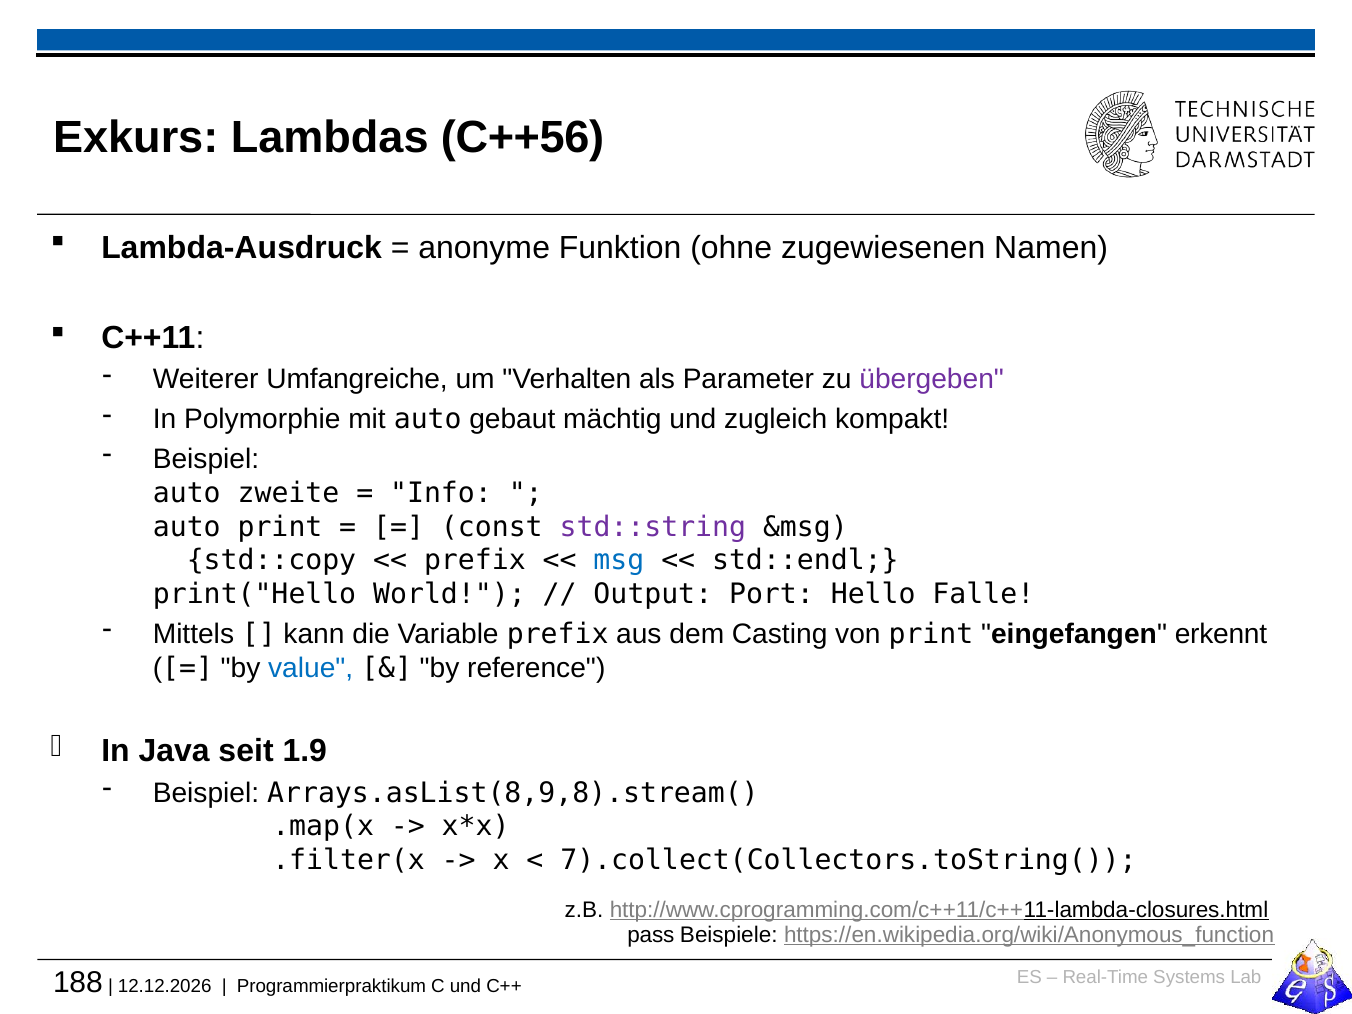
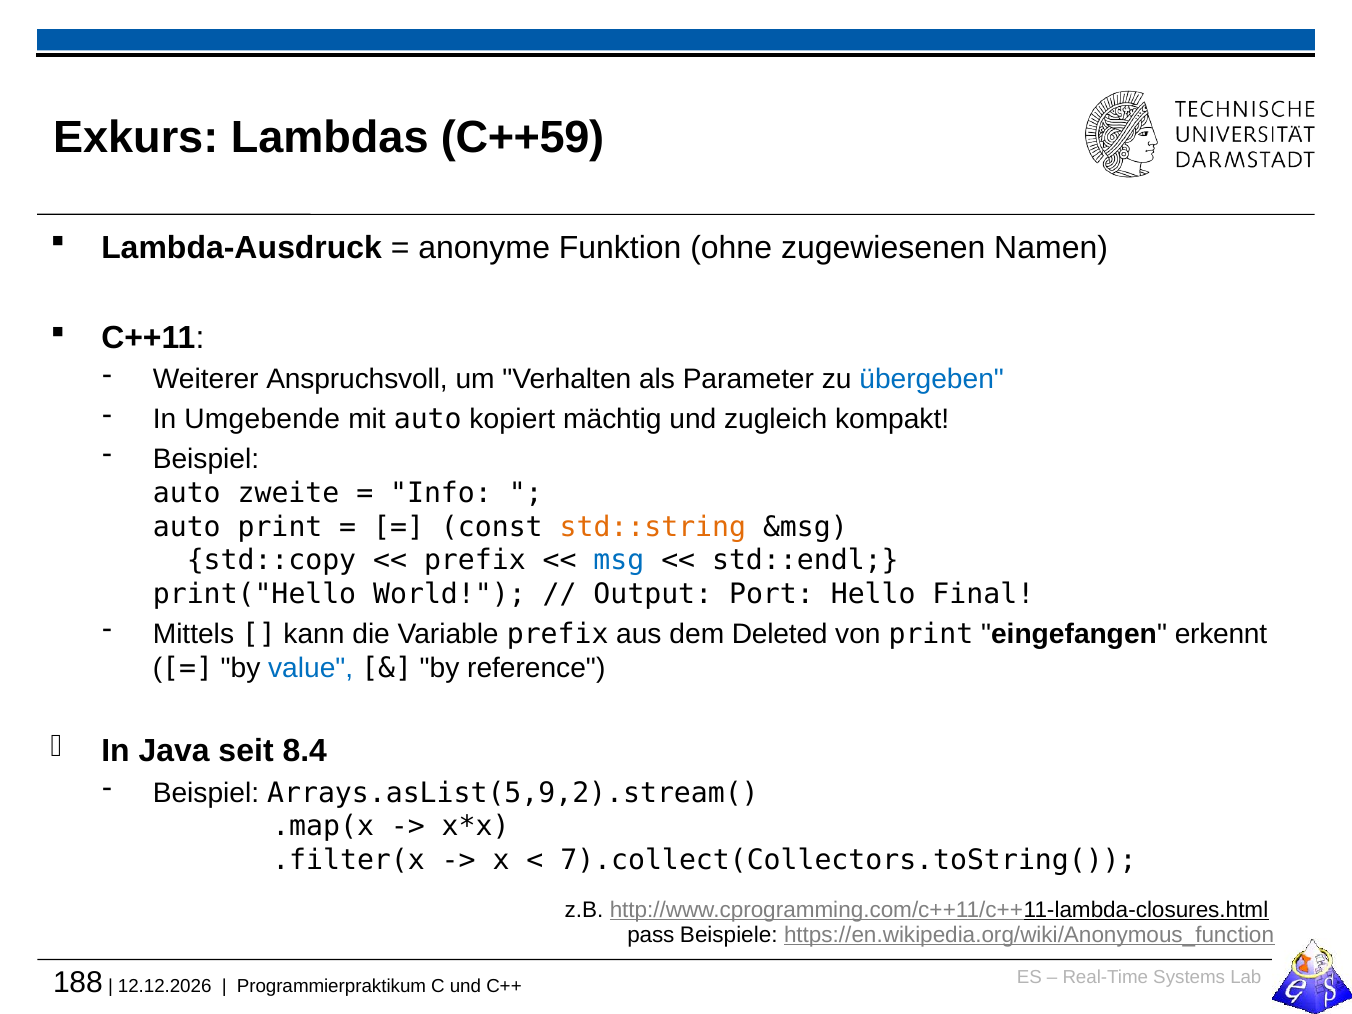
C++56: C++56 -> C++59
Umfangreiche: Umfangreiche -> Anspruchsvoll
übergeben colour: purple -> blue
Polymorphie: Polymorphie -> Umgebende
gebaut: gebaut -> kopiert
std::string colour: purple -> orange
Falle: Falle -> Final
Casting: Casting -> Deleted
1.9: 1.9 -> 8.4
Arrays.asList(8,9,8).stream(: Arrays.asList(8,9,8).stream( -> Arrays.asList(5,9,2).stream(
